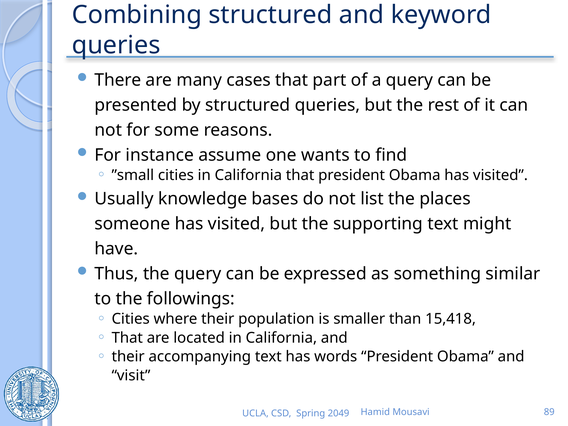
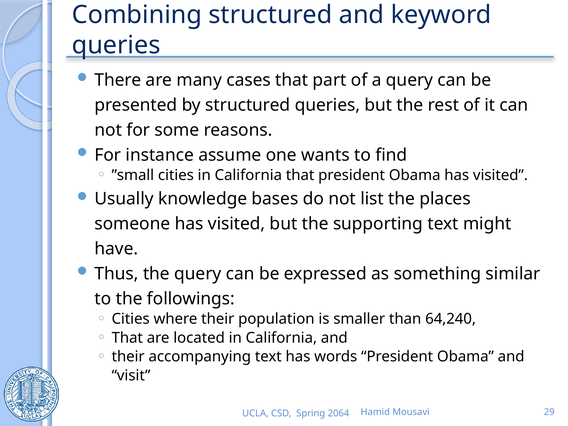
15,418: 15,418 -> 64,240
89: 89 -> 29
2049: 2049 -> 2064
